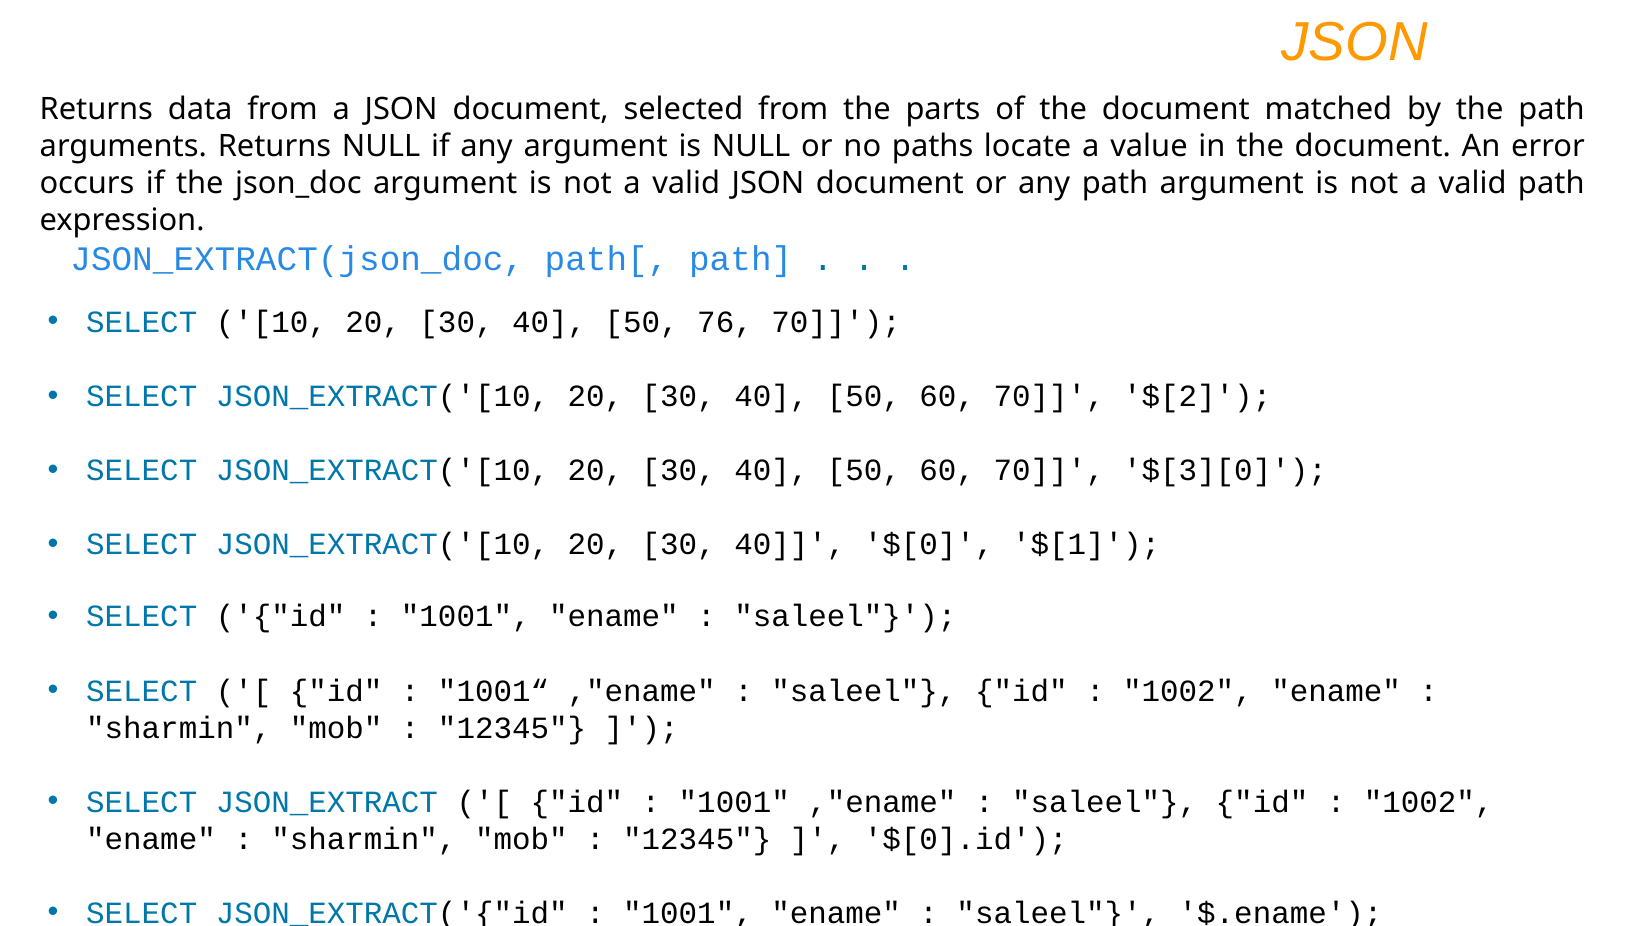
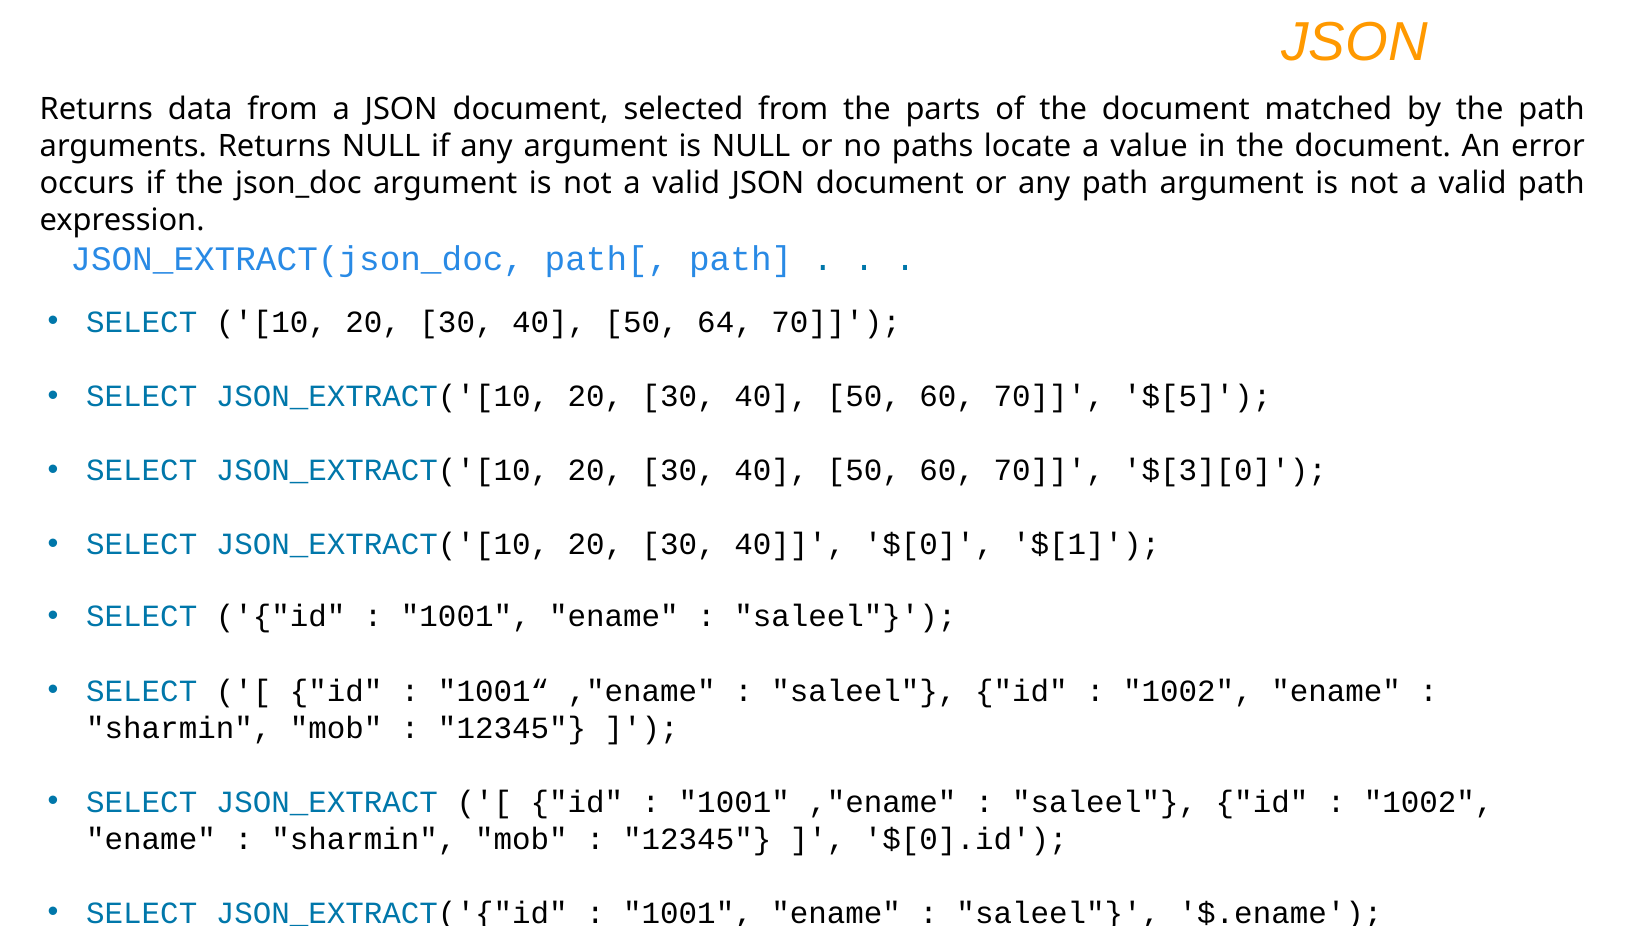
76: 76 -> 64
$[2: $[2 -> $[5
